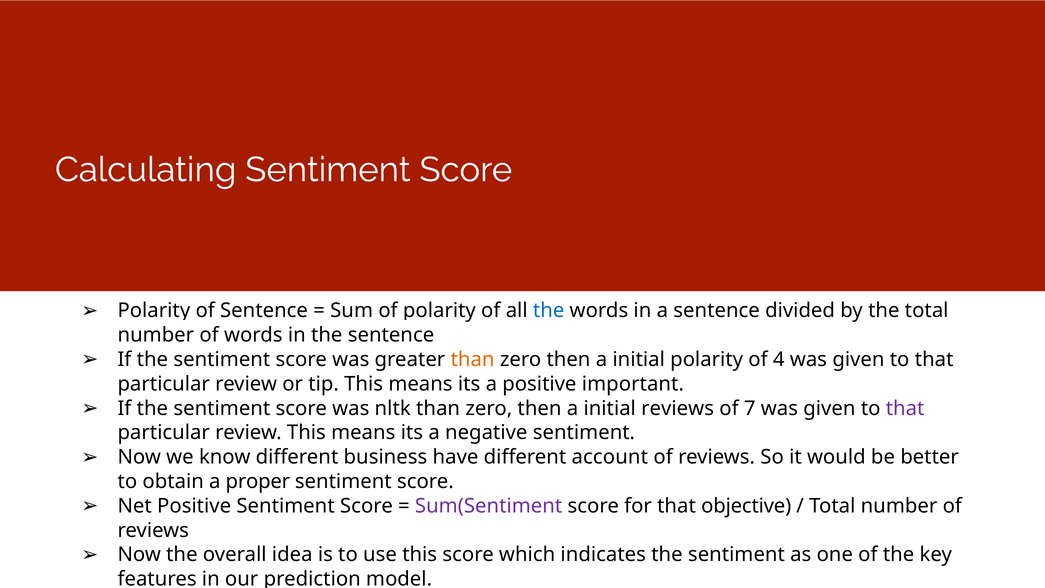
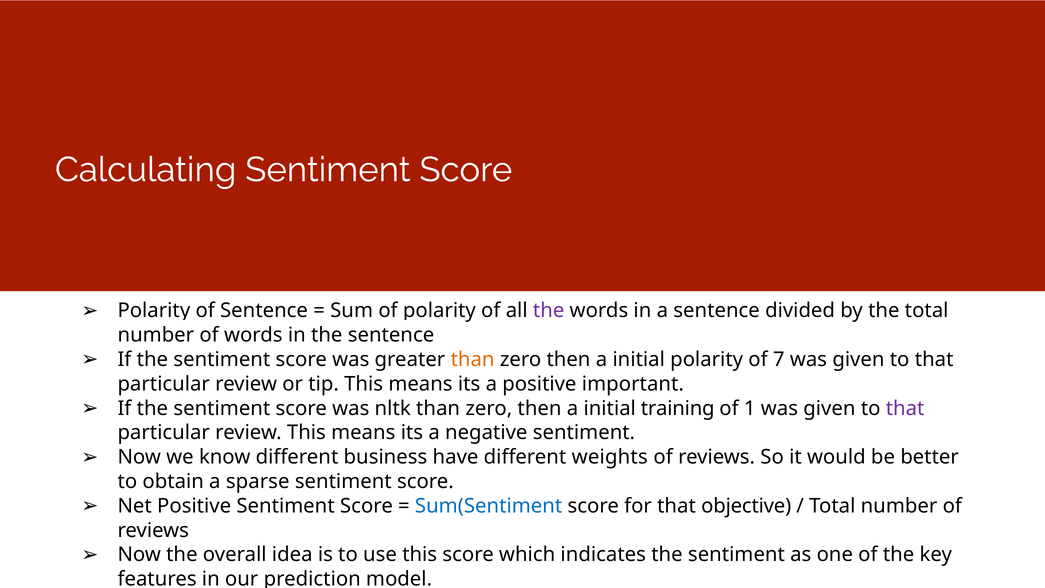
the at (549, 311) colour: blue -> purple
4: 4 -> 7
initial reviews: reviews -> training
7: 7 -> 1
account: account -> weights
proper: proper -> sparse
Sum(Sentiment colour: purple -> blue
